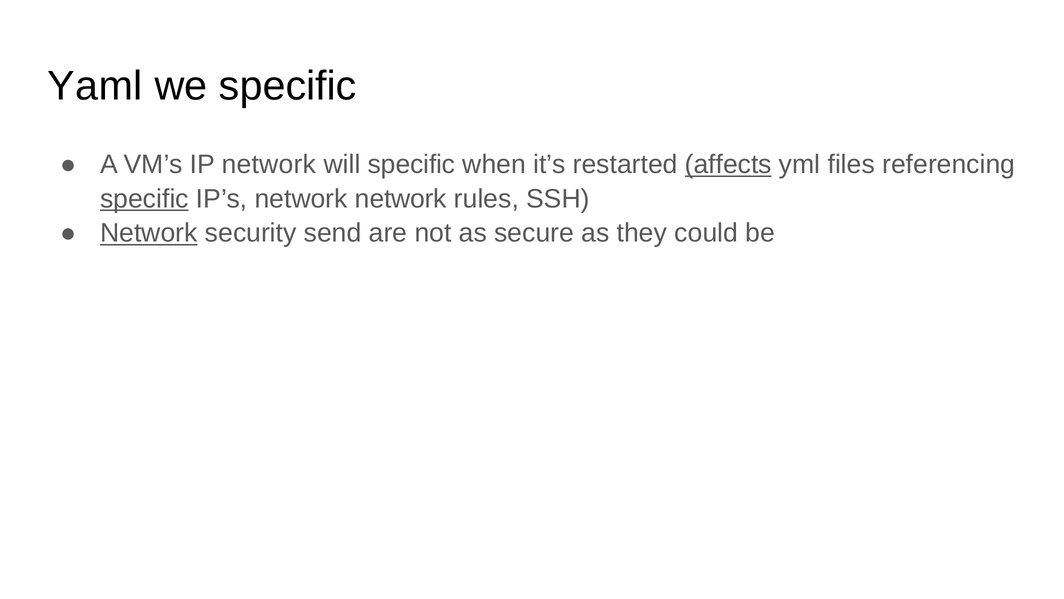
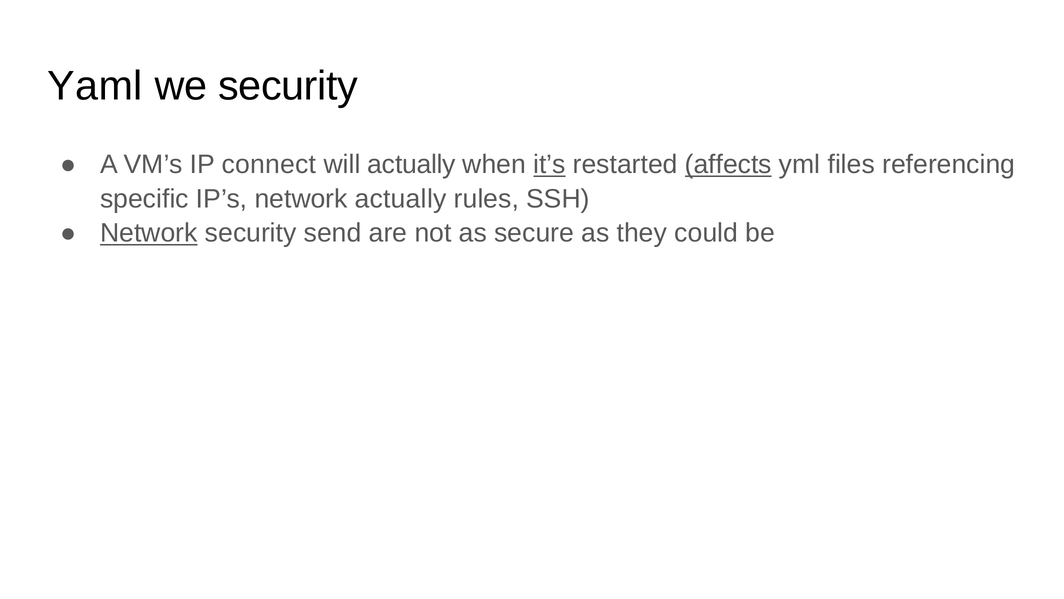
we specific: specific -> security
IP network: network -> connect
will specific: specific -> actually
it’s underline: none -> present
specific at (144, 199) underline: present -> none
network network: network -> actually
